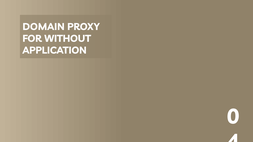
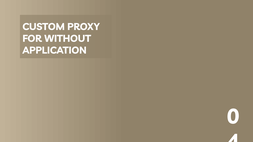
DOMAIN: DOMAIN -> CUSTOM
